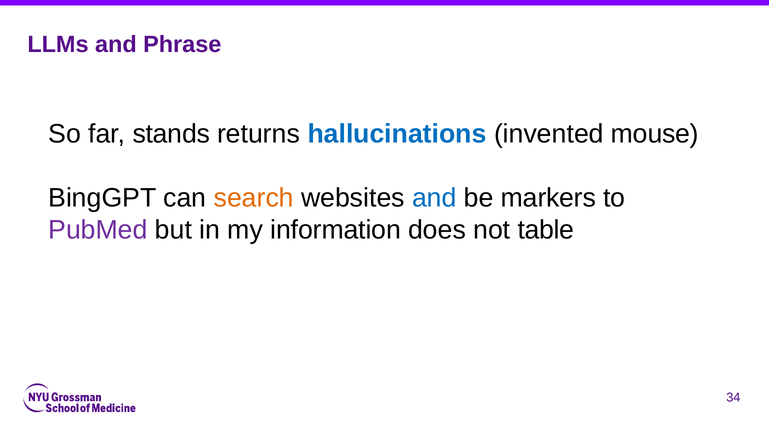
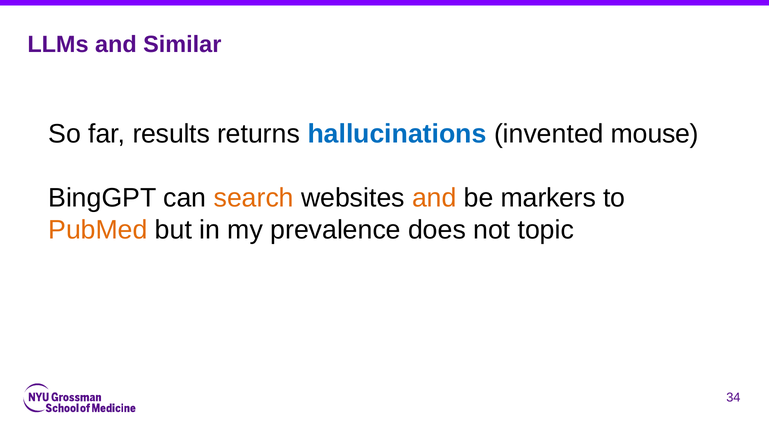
Phrase: Phrase -> Similar
stands: stands -> results
and at (434, 198) colour: blue -> orange
PubMed colour: purple -> orange
information: information -> prevalence
table: table -> topic
